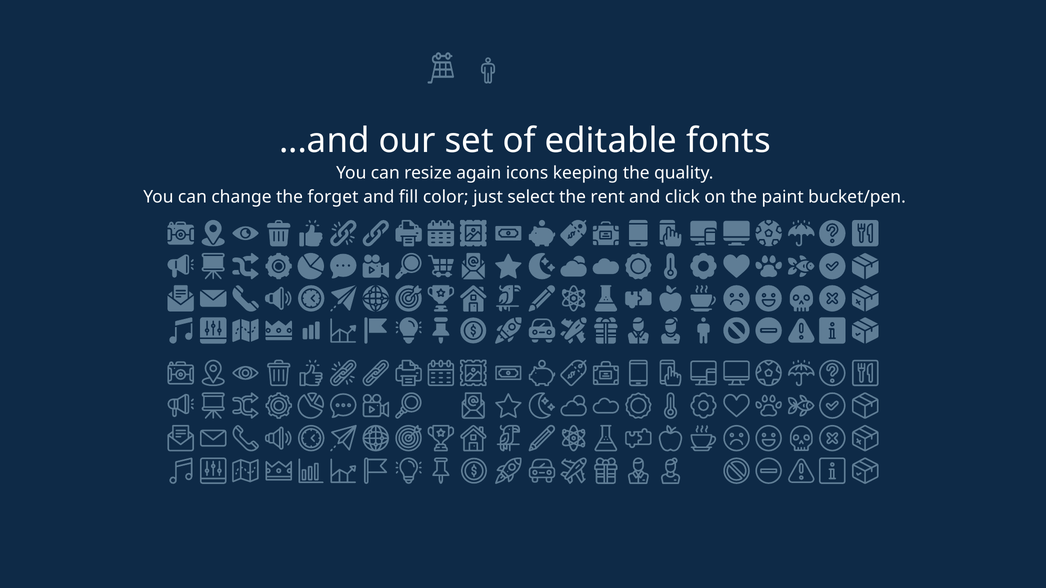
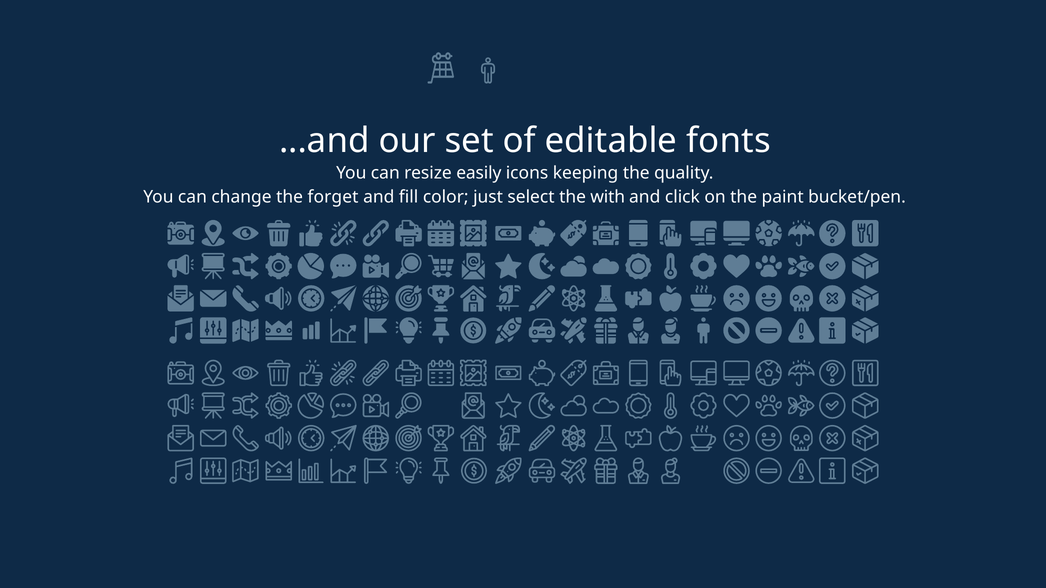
again: again -> easily
rent: rent -> with
